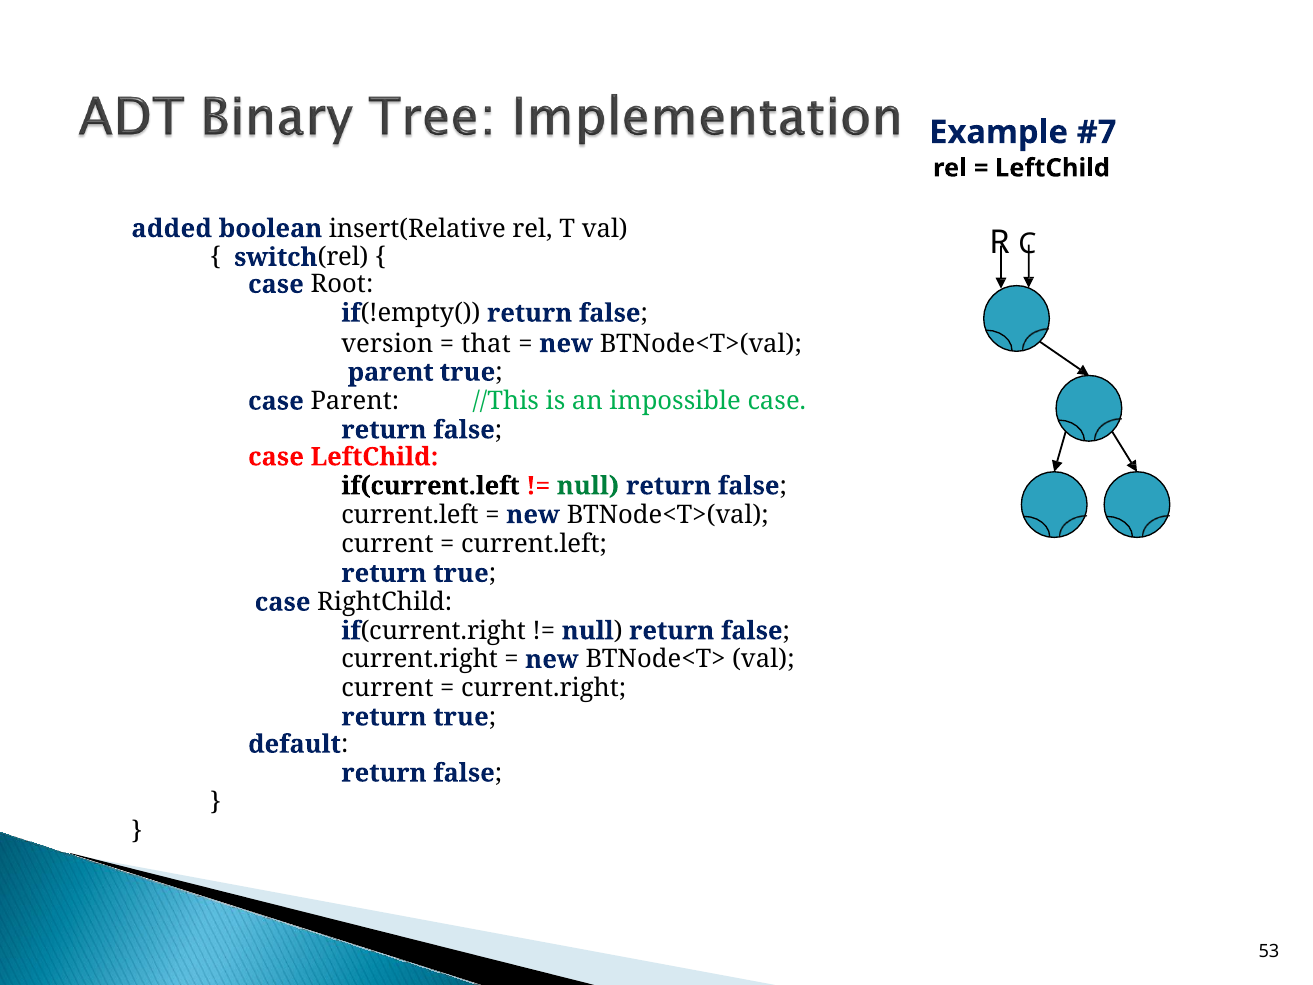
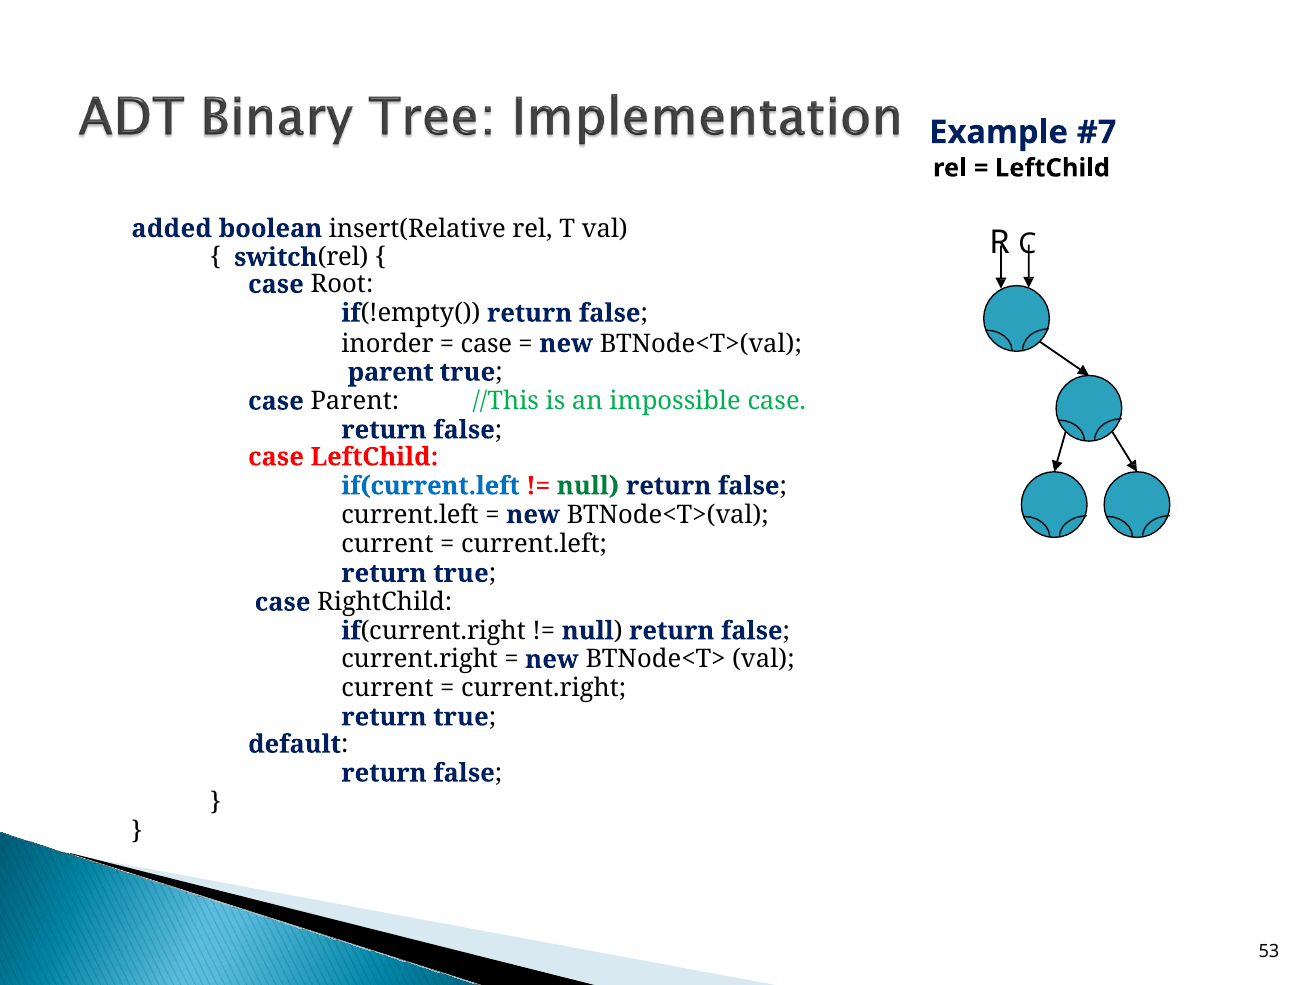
version: version -> inorder
that at (486, 344): that -> case
if(current.left colour: black -> blue
